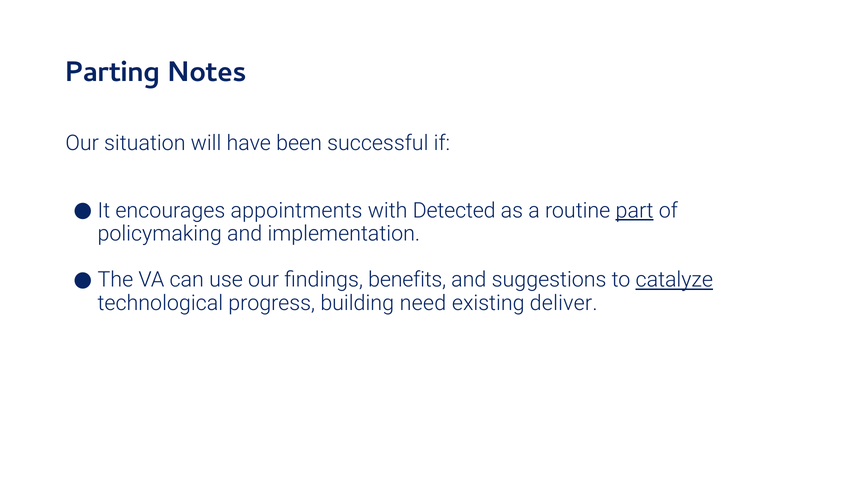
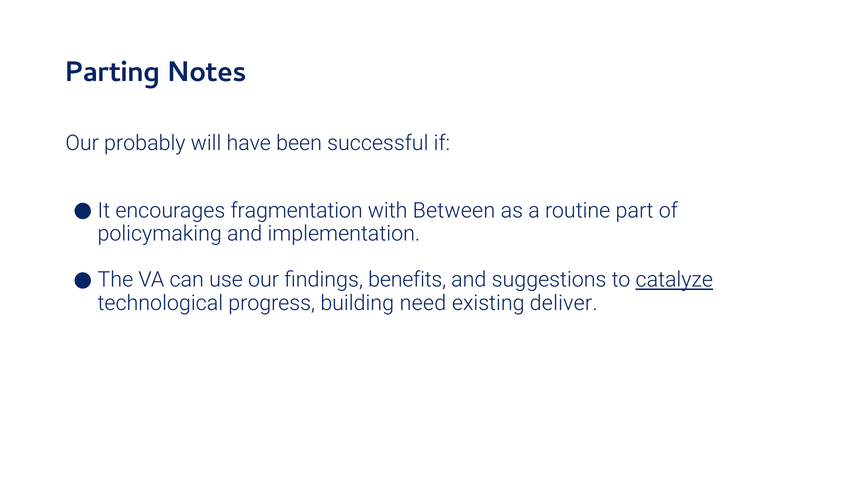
situation: situation -> probably
appointments: appointments -> fragmentation
Detected: Detected -> Between
part underline: present -> none
